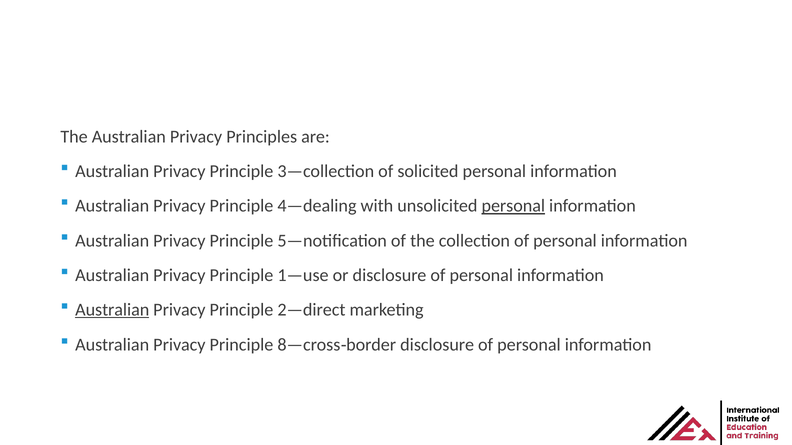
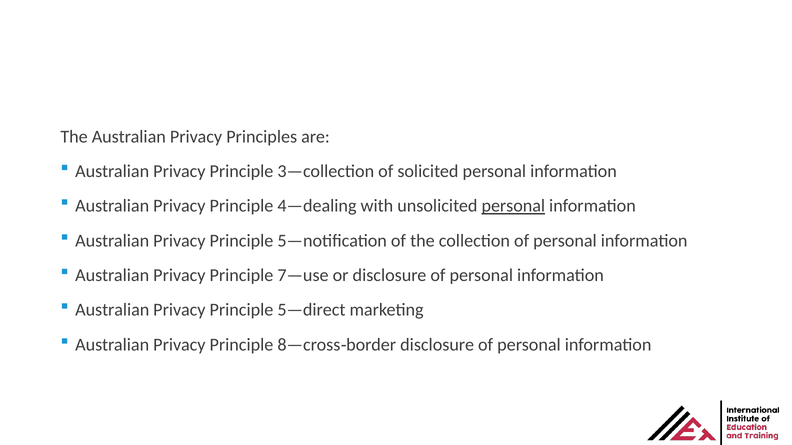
1—use: 1—use -> 7—use
Australian at (112, 310) underline: present -> none
2—direct: 2—direct -> 5—direct
